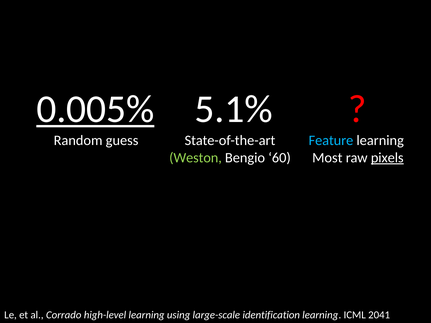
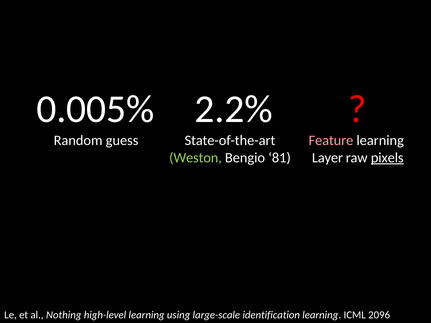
0.005% underline: present -> none
5.1%: 5.1% -> 2.2%
Feature colour: light blue -> pink
60: 60 -> 81
Most: Most -> Layer
Corrado: Corrado -> Nothing
2041: 2041 -> 2096
